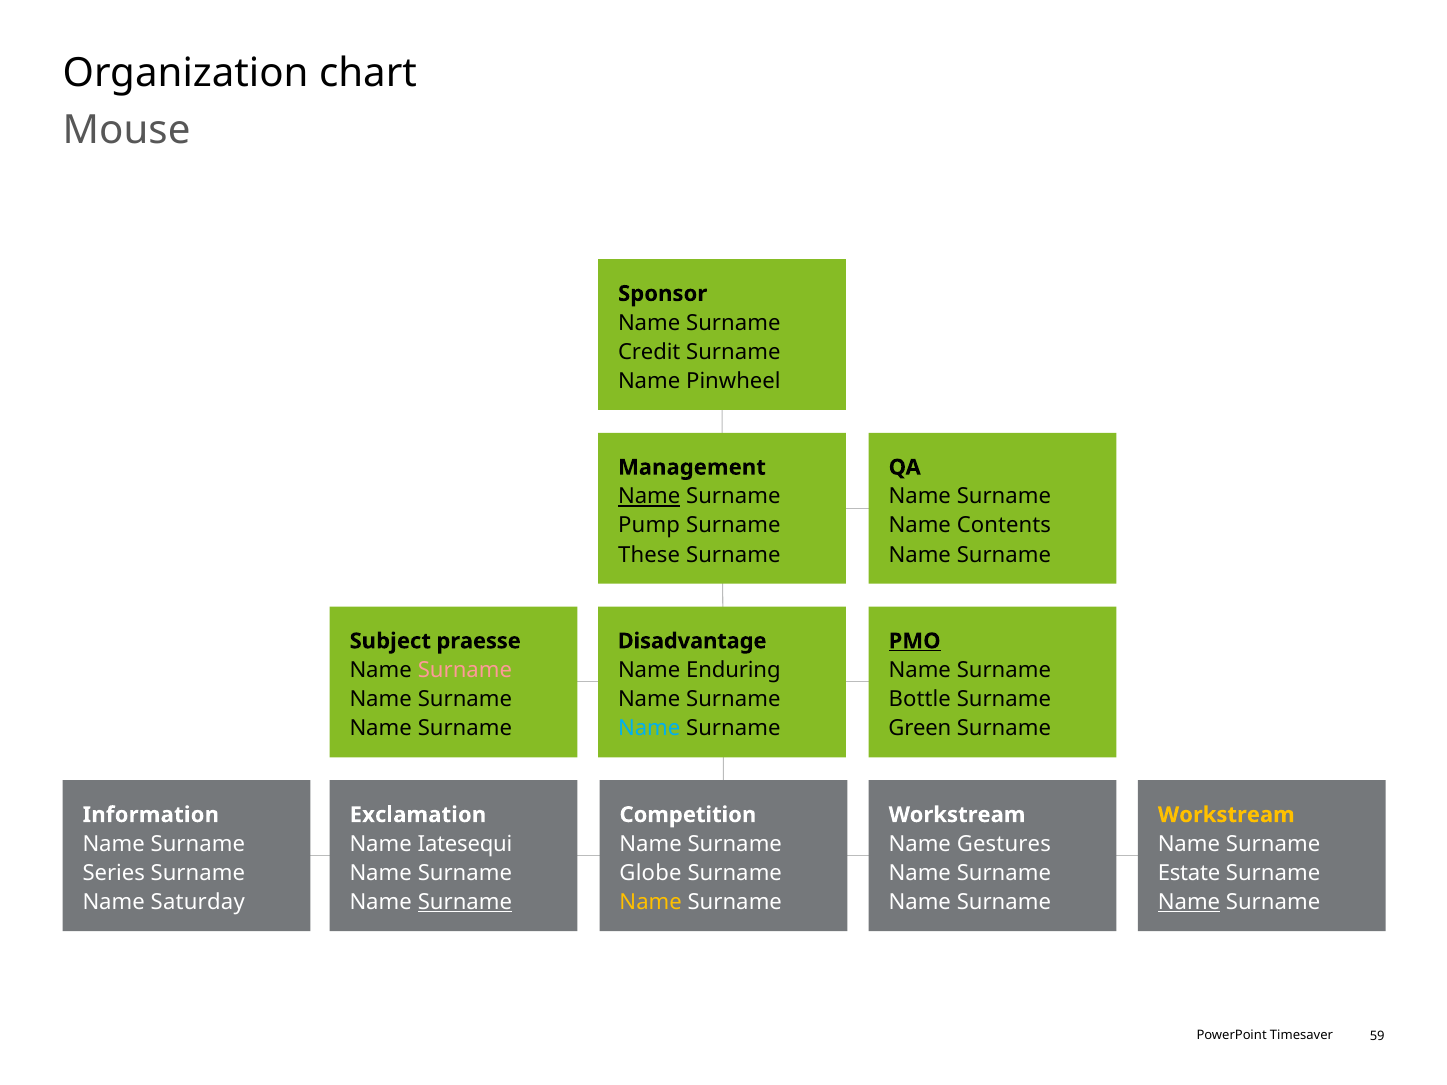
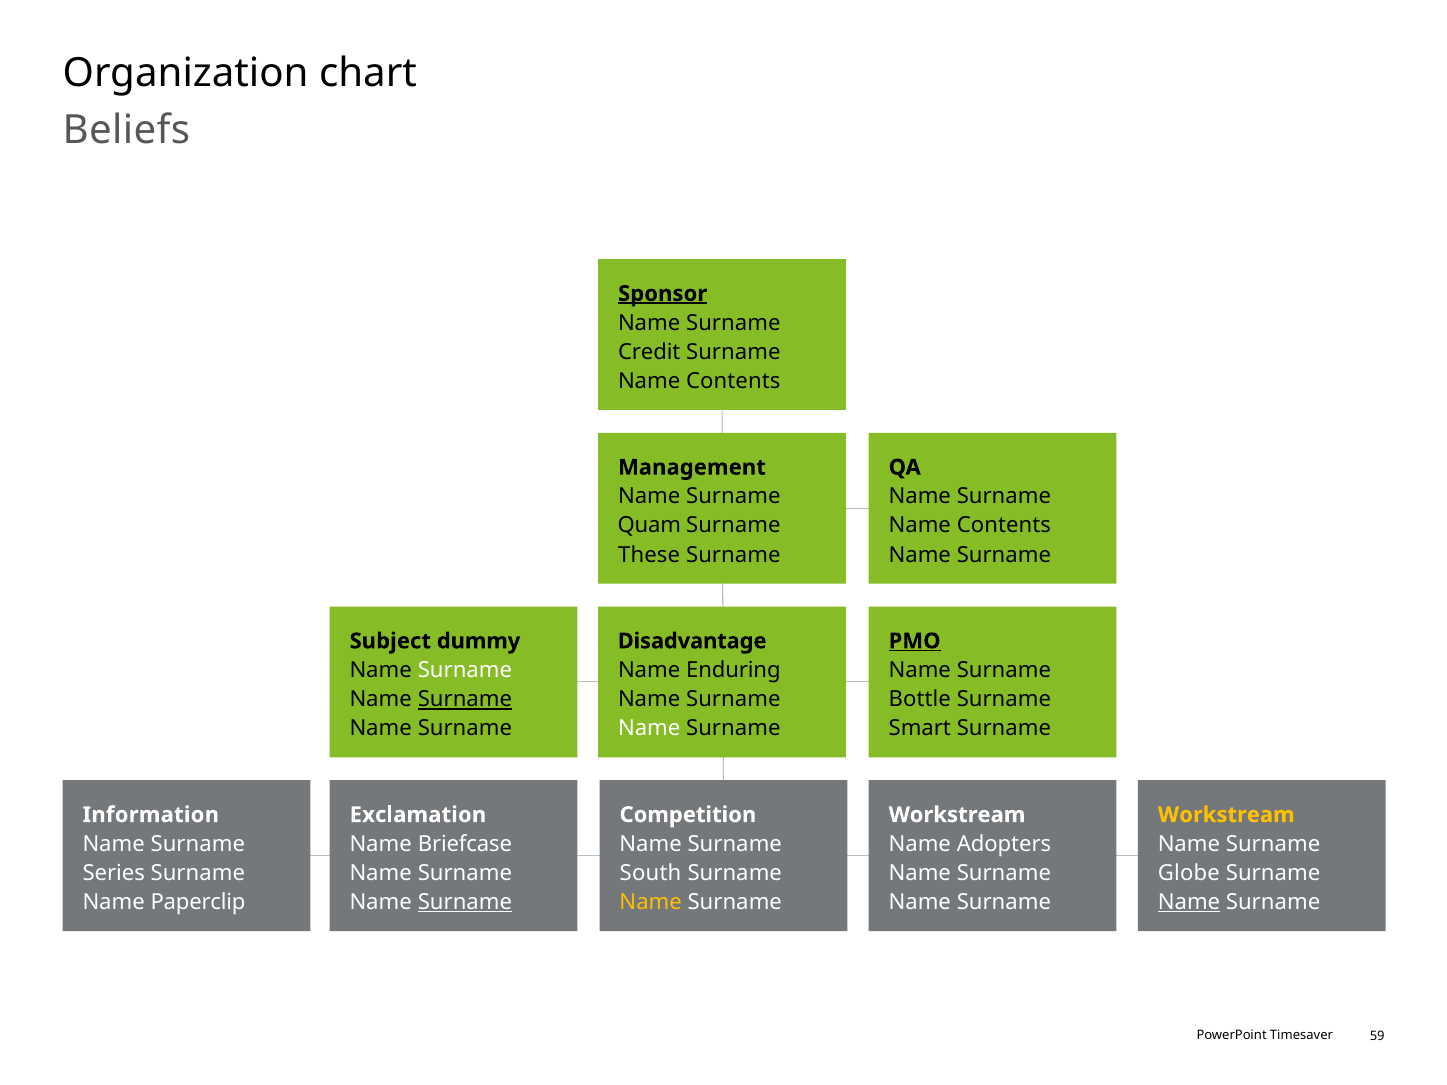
Mouse: Mouse -> Beliefs
Sponsor underline: none -> present
Pinwheel at (733, 381): Pinwheel -> Contents
Name at (649, 497) underline: present -> none
Pump: Pump -> Quam
praesse: praesse -> dummy
Surname at (465, 670) colour: pink -> white
Surname at (465, 700) underline: none -> present
Name at (649, 729) colour: light blue -> white
Green: Green -> Smart
Iatesequi: Iatesequi -> Briefcase
Gestures: Gestures -> Adopters
Globe: Globe -> South
Estate: Estate -> Globe
Saturday: Saturday -> Paperclip
